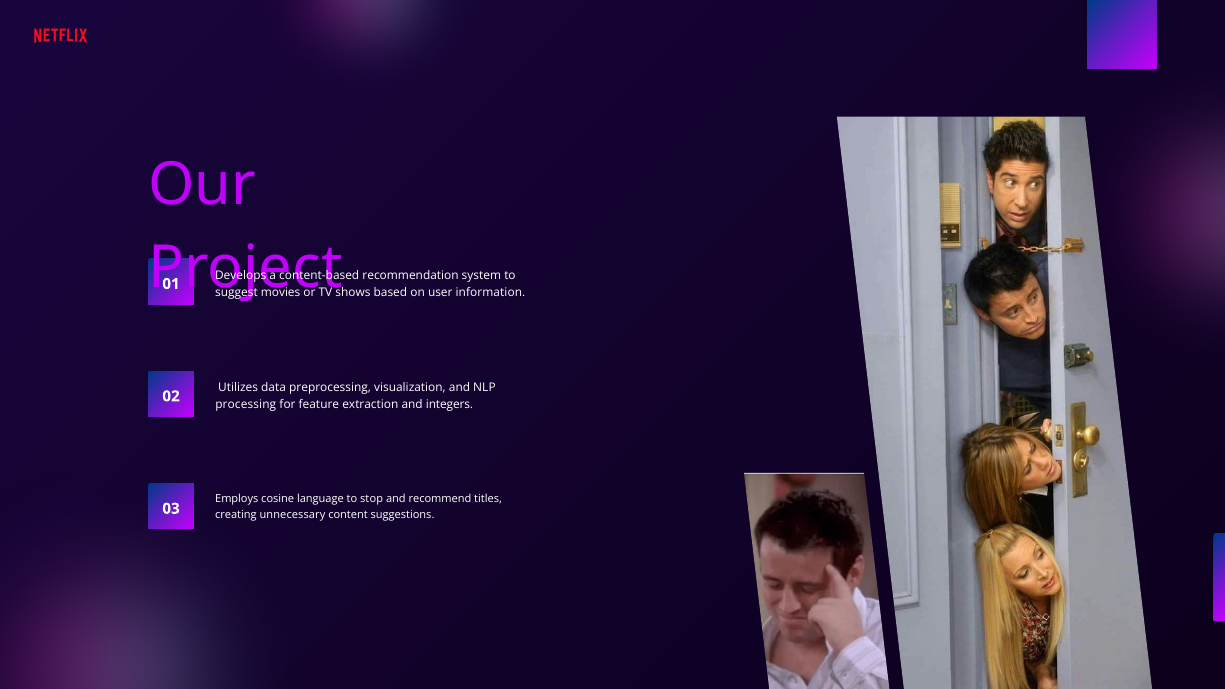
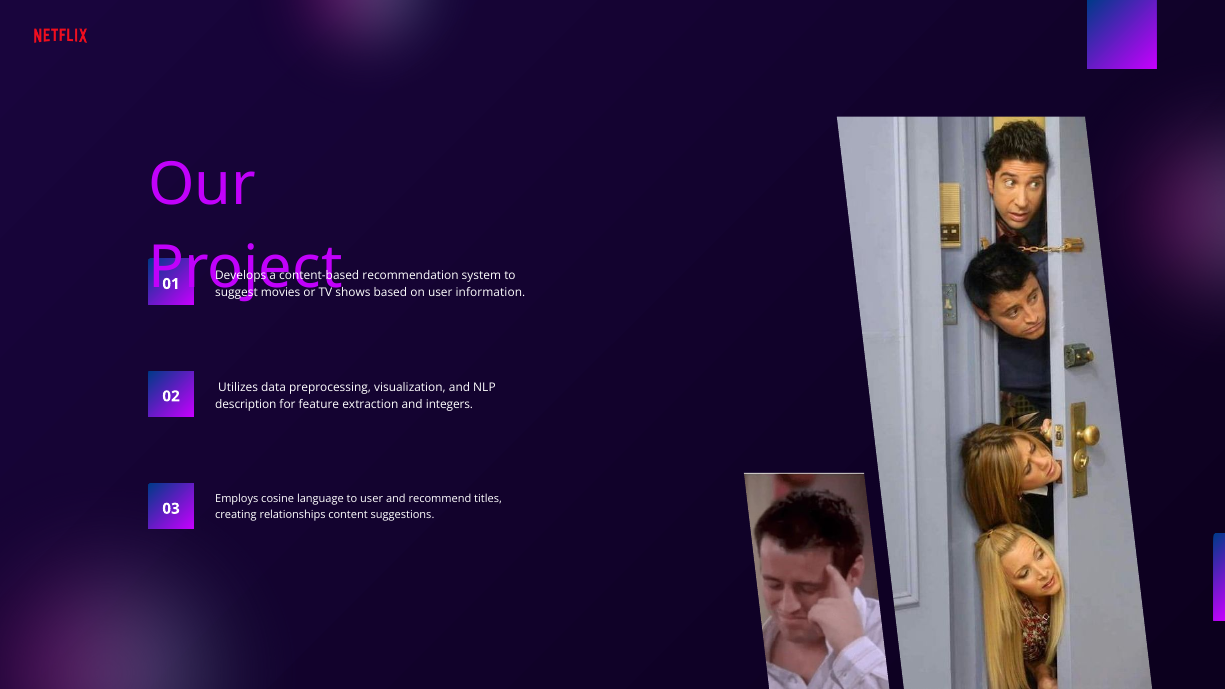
processing: processing -> description
to stop: stop -> user
unnecessary: unnecessary -> relationships
